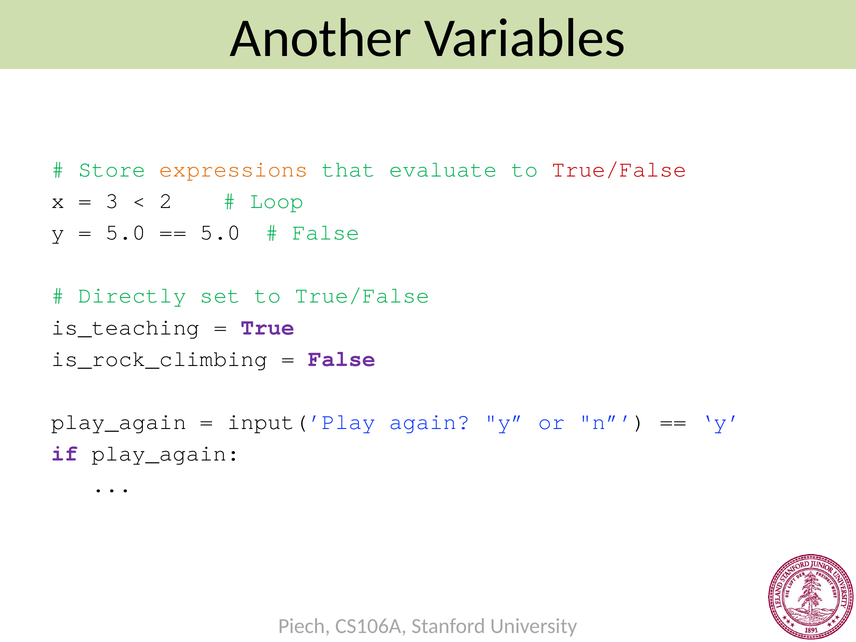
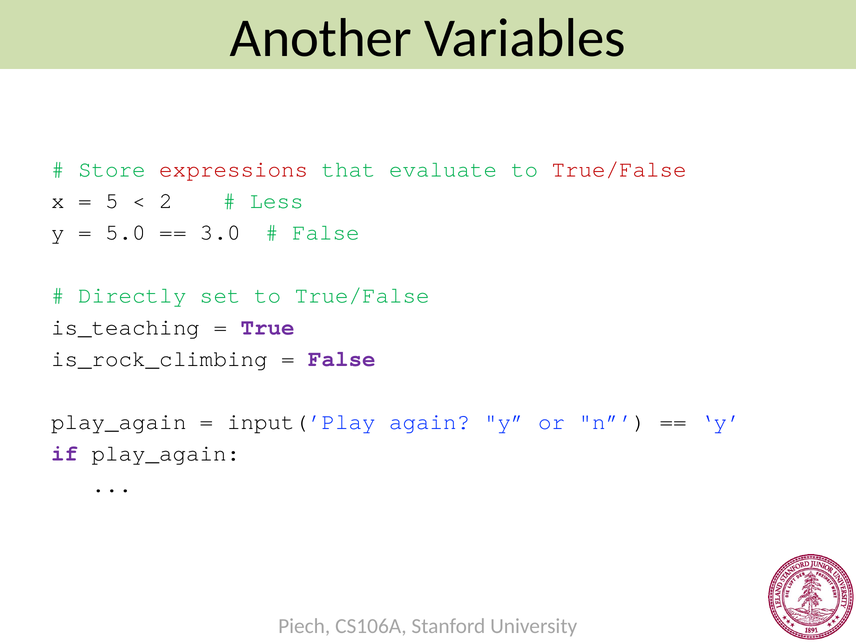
expressions colour: orange -> red
3: 3 -> 5
Loop: Loop -> Less
5.0 at (220, 232): 5.0 -> 3.0
